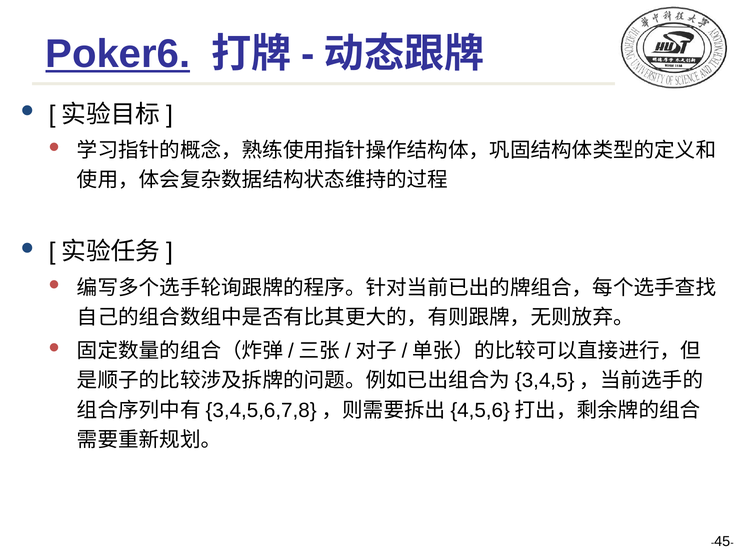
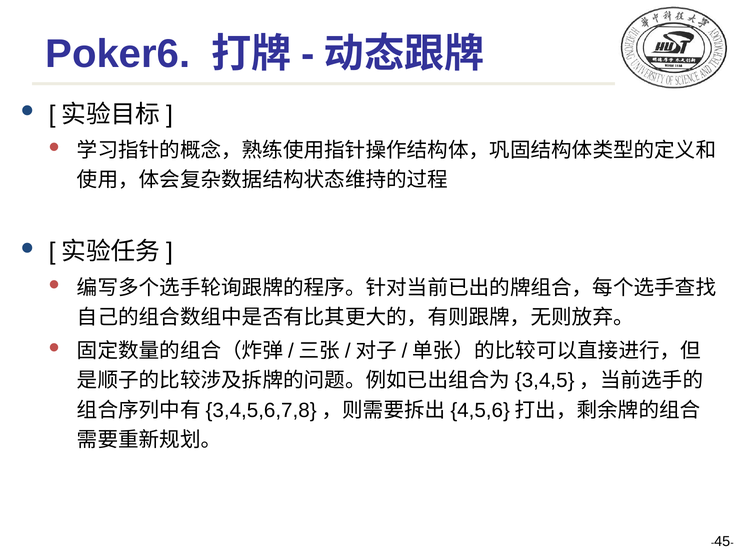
Poker6 underline: present -> none
